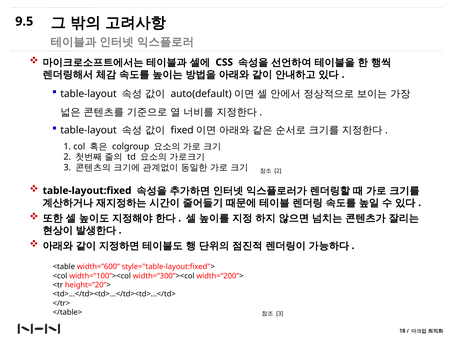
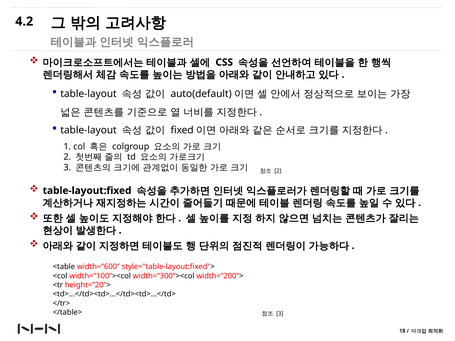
9.5: 9.5 -> 4.2
